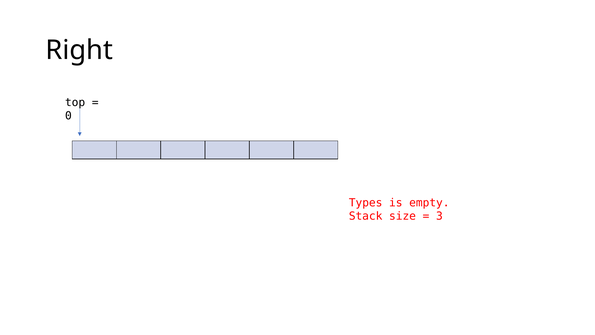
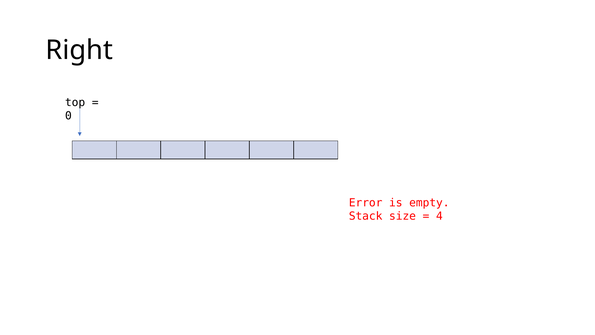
Types: Types -> Error
3: 3 -> 4
